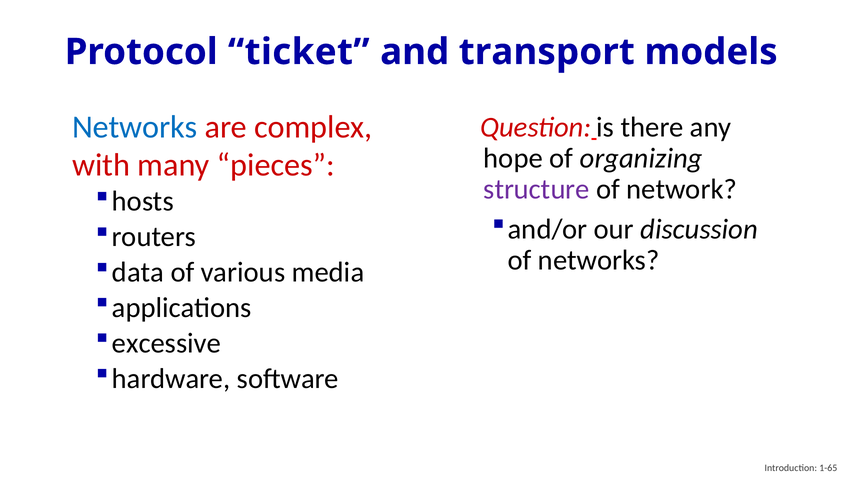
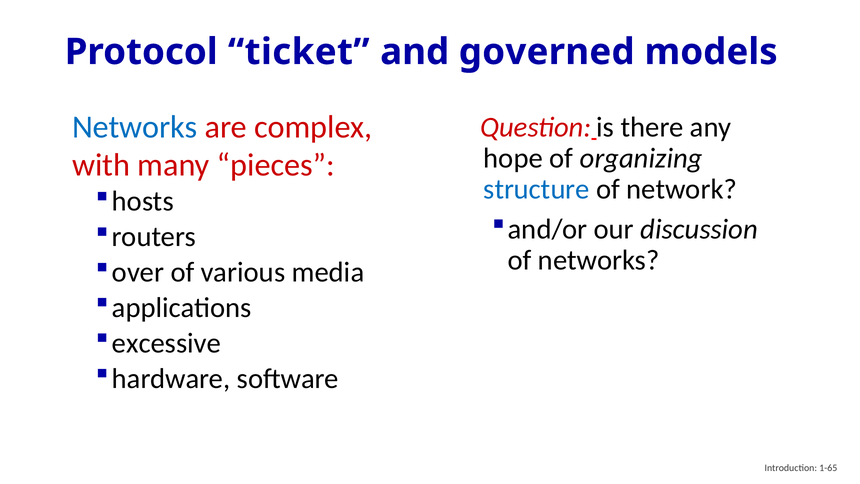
transport: transport -> governed
structure colour: purple -> blue
data: data -> over
